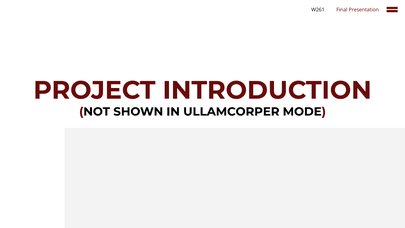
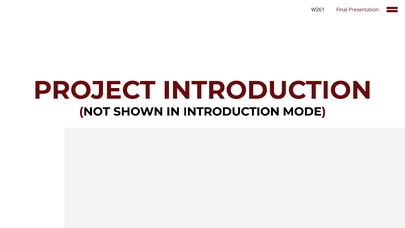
IN ULLAMCORPER: ULLAMCORPER -> INTRODUCTION
